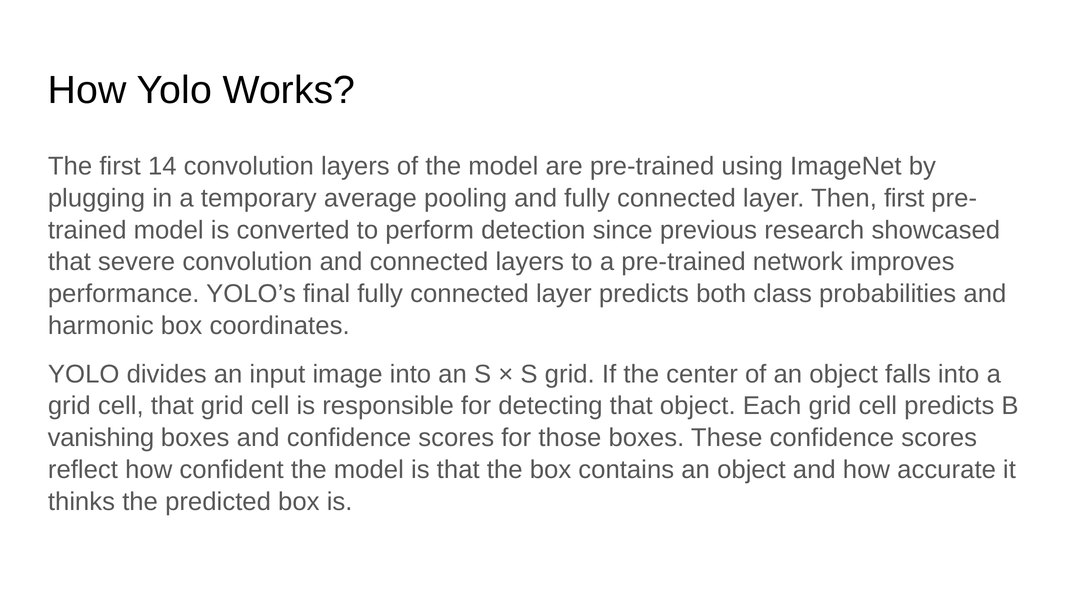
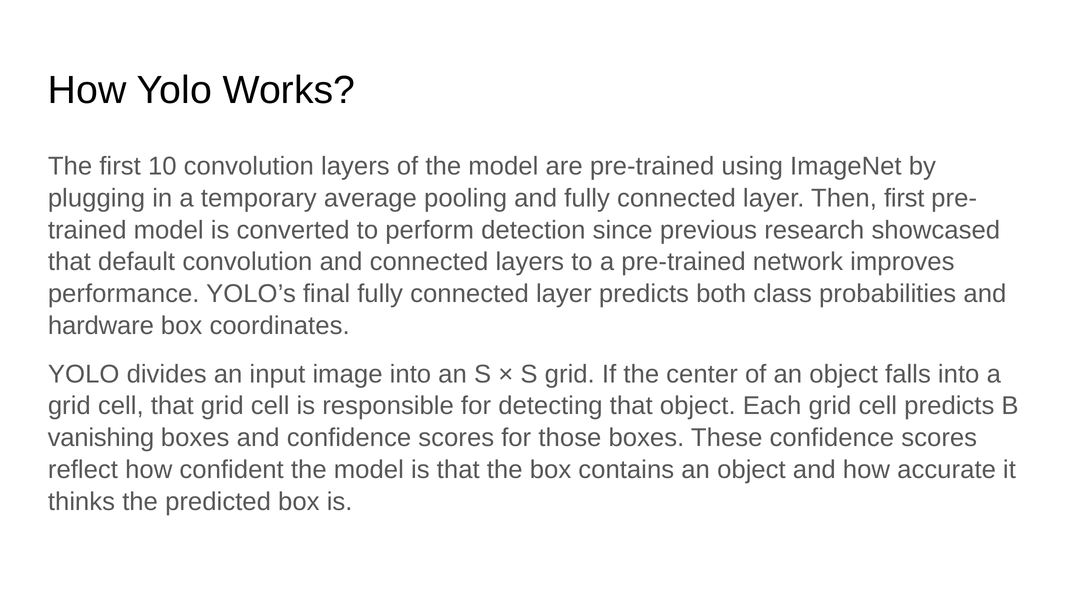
14: 14 -> 10
severe: severe -> default
harmonic: harmonic -> hardware
